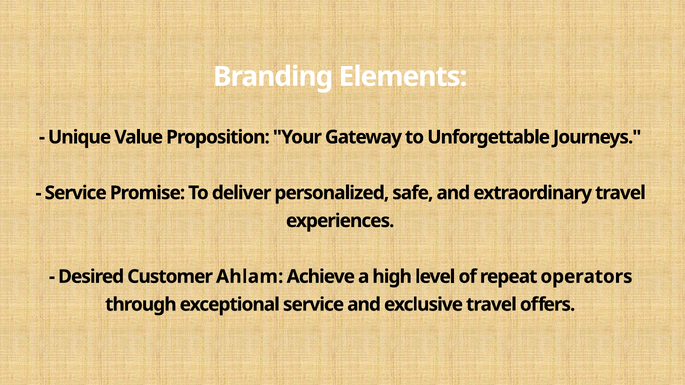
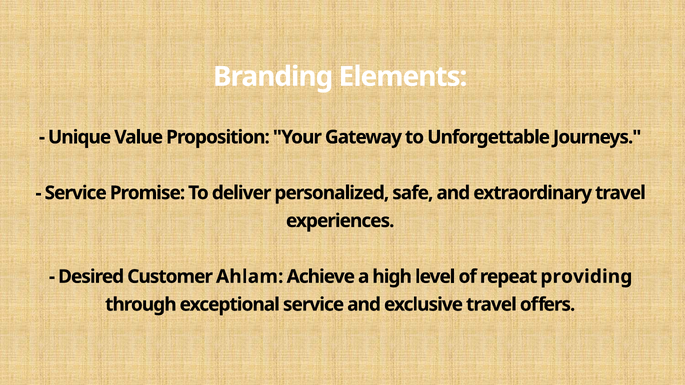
operators: operators -> providing
